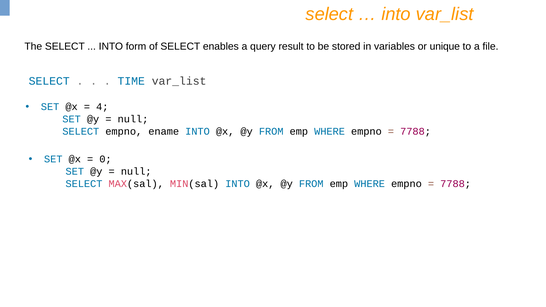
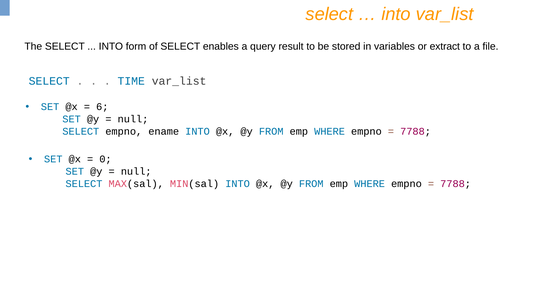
unique: unique -> extract
4: 4 -> 6
